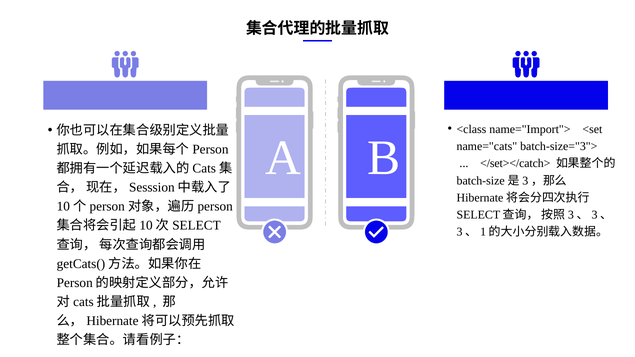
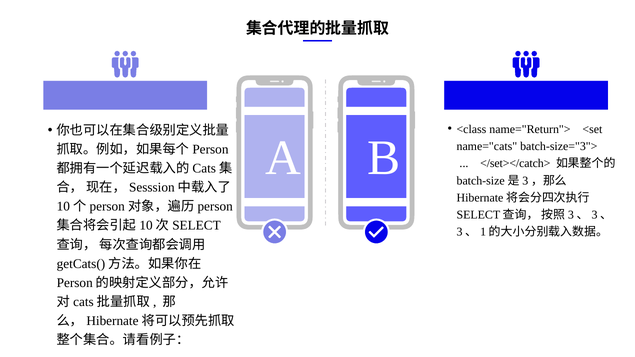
name="Import">: name="Import"> -> name="Return">
